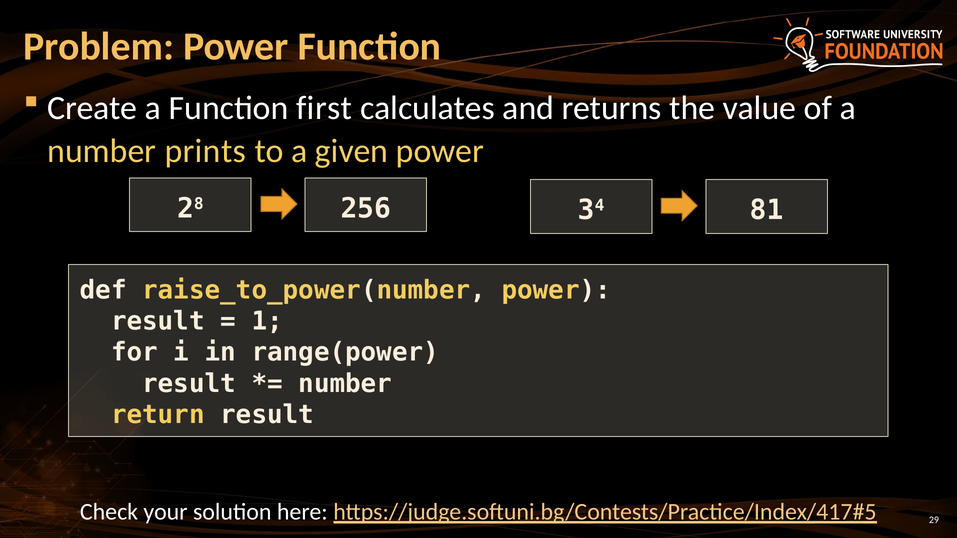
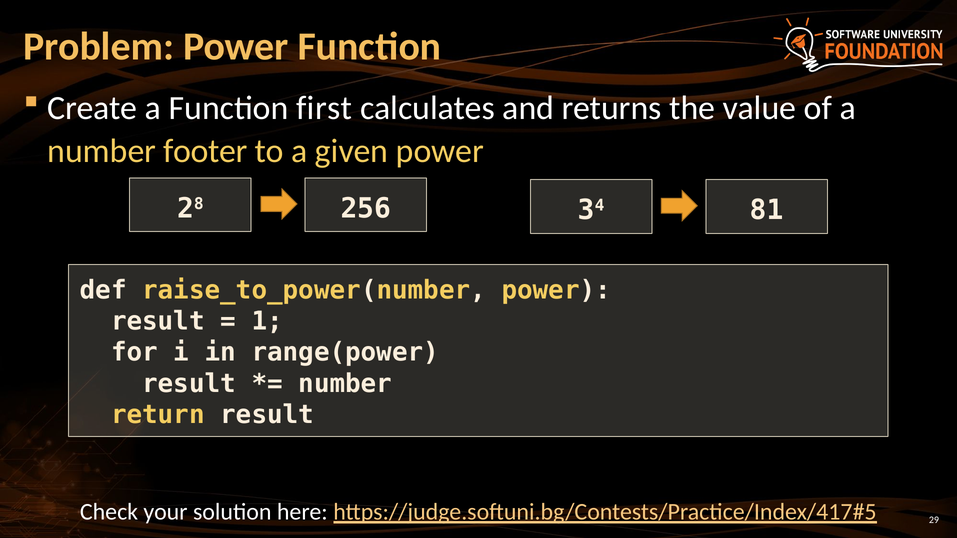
prints: prints -> footer
